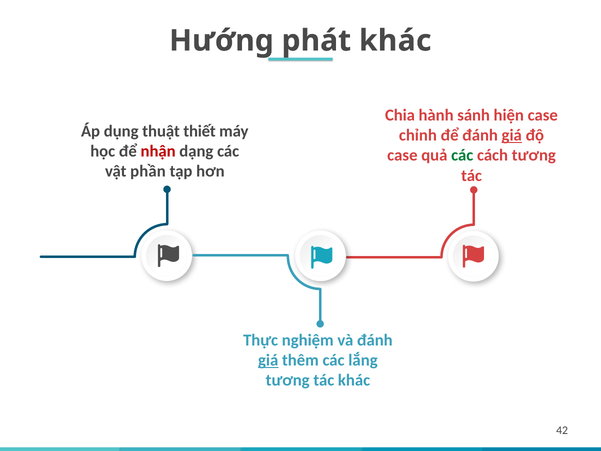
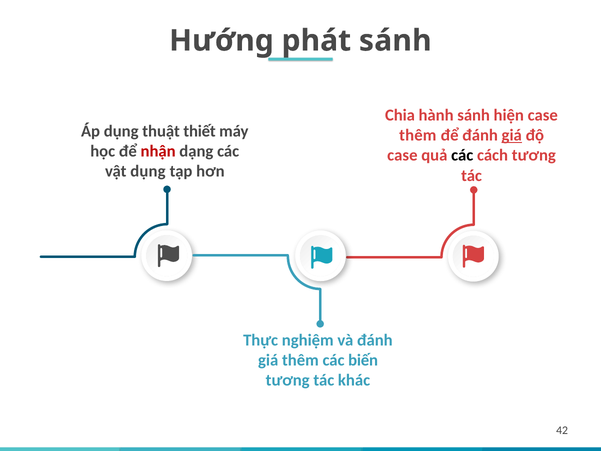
khác at (395, 41): khác -> sánh
chỉnh at (418, 135): chỉnh -> thêm
các at (462, 155) colour: green -> black
vật phần: phần -> dụng
giá at (268, 360) underline: present -> none
lắng: lắng -> biến
